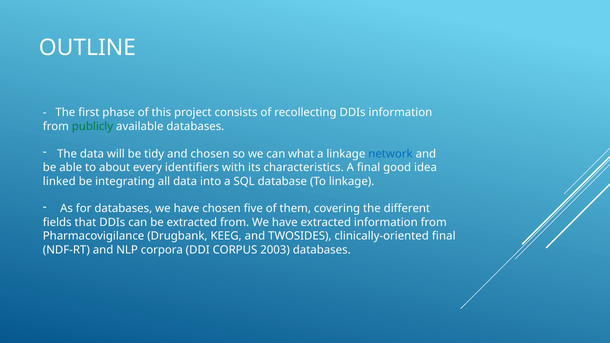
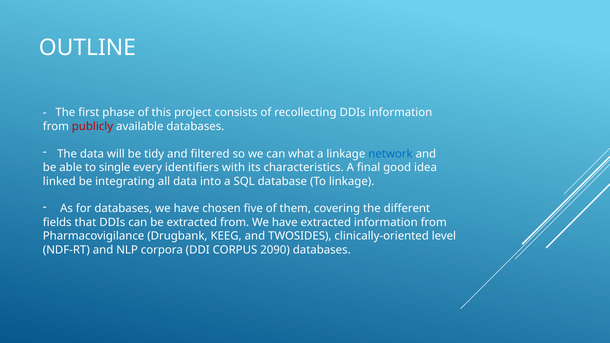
publicly colour: green -> red
and chosen: chosen -> filtered
about: about -> single
clinically-oriented final: final -> level
2003: 2003 -> 2090
